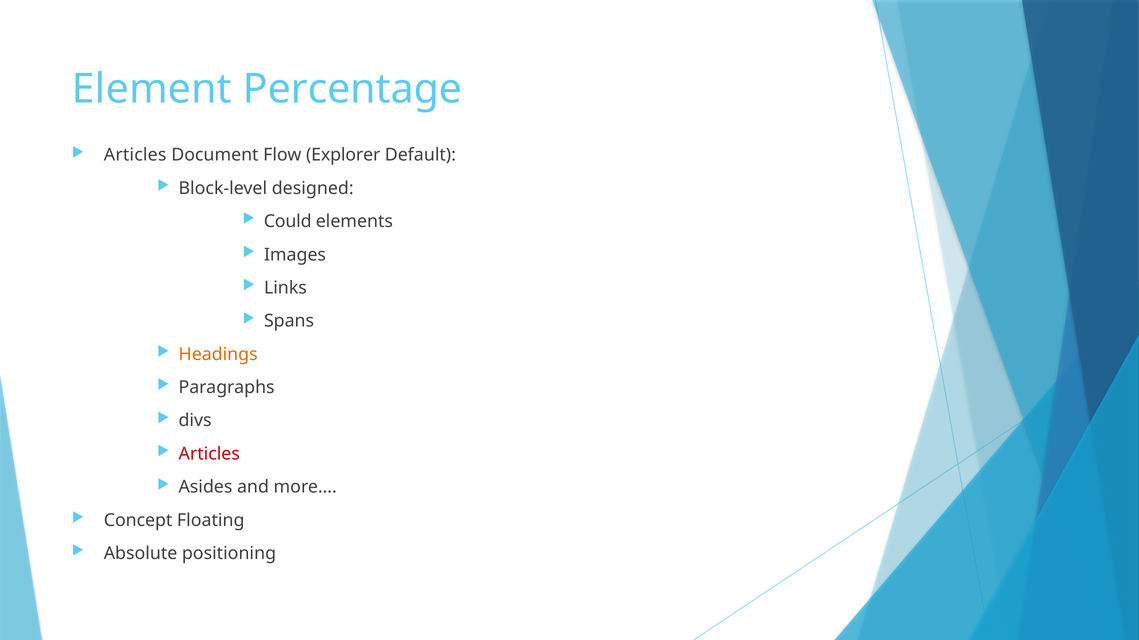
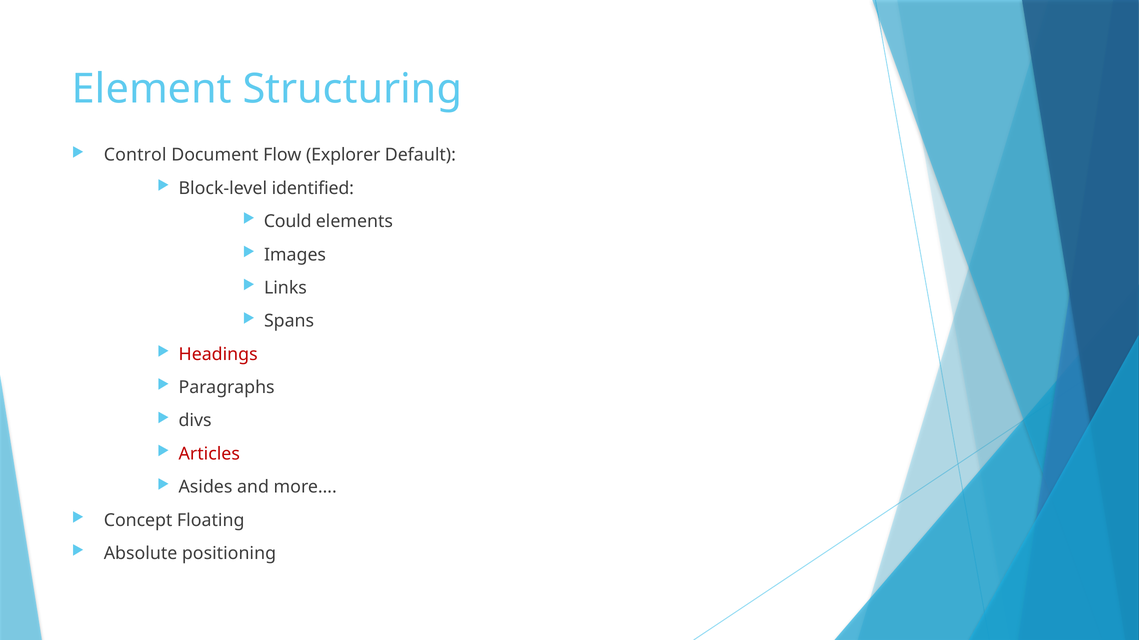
Percentage: Percentage -> Structuring
Articles at (135, 155): Articles -> Control
designed: designed -> identified
Headings colour: orange -> red
